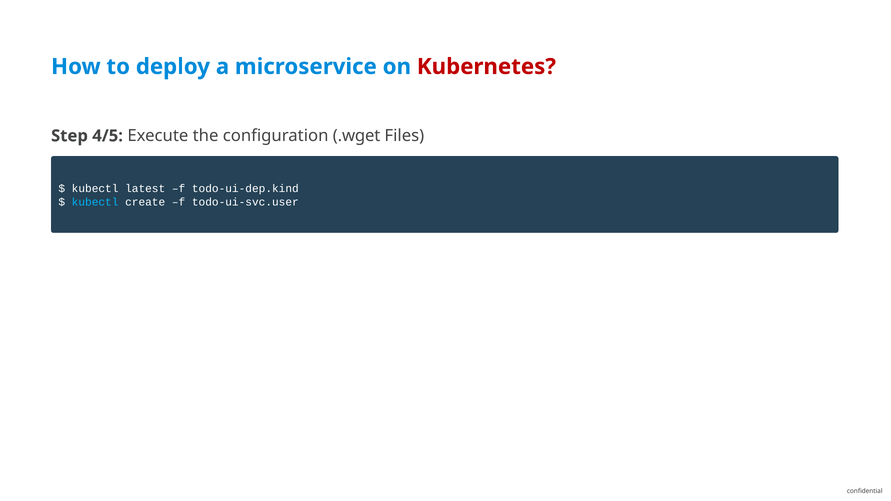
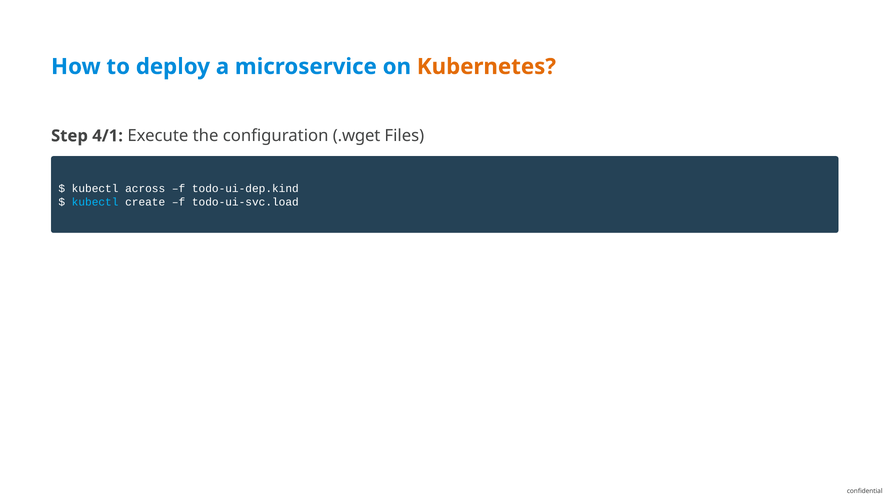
Kubernetes colour: red -> orange
4/5: 4/5 -> 4/1
latest: latest -> across
todo-ui-svc.user: todo-ui-svc.user -> todo-ui-svc.load
